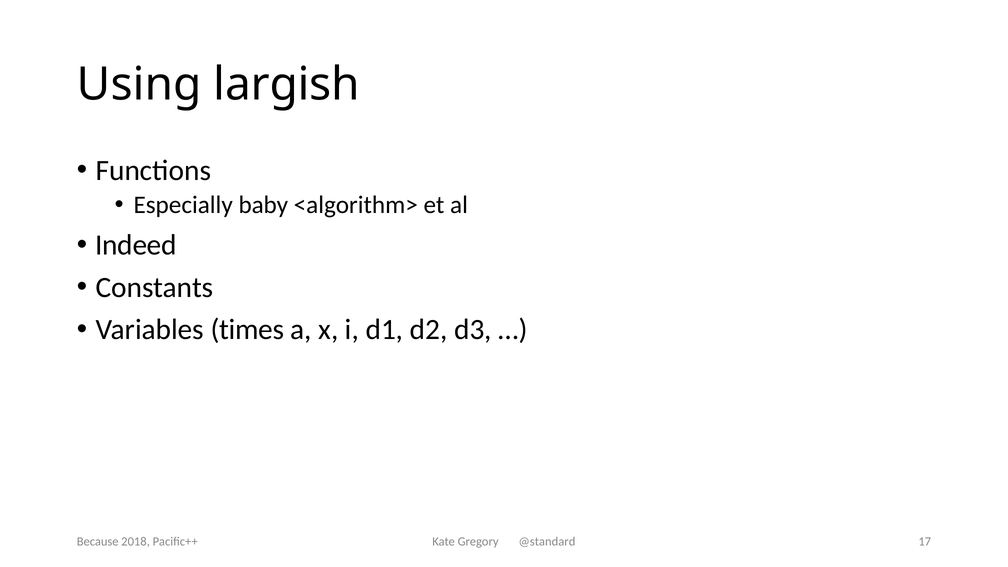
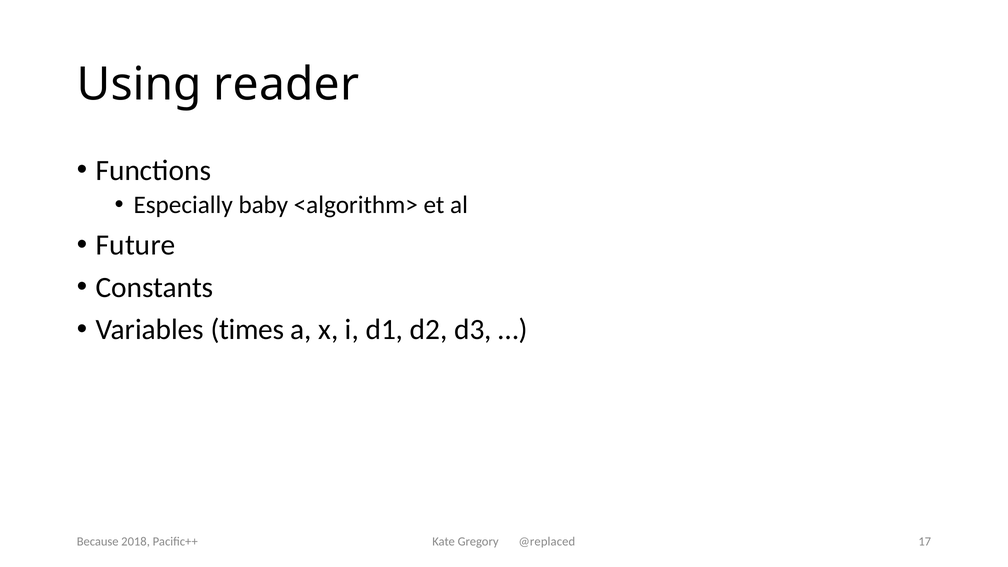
largish: largish -> reader
Indeed: Indeed -> Future
@standard: @standard -> @replaced
